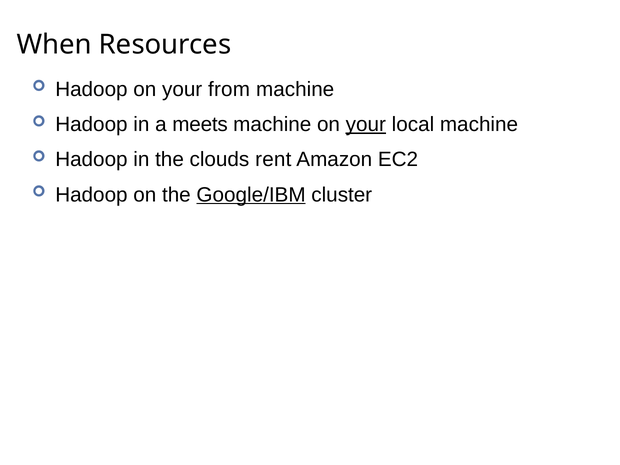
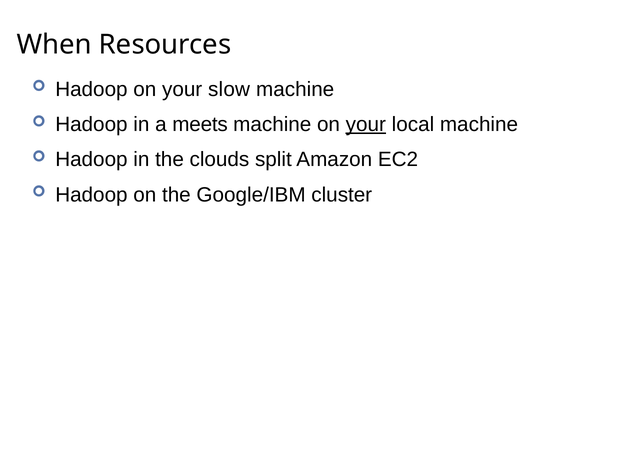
from: from -> slow
rent: rent -> split
Google/IBM underline: present -> none
